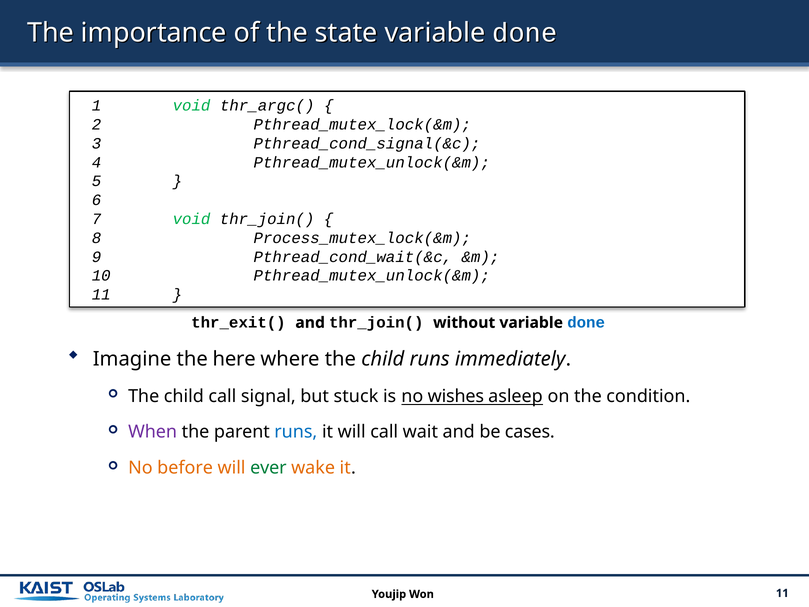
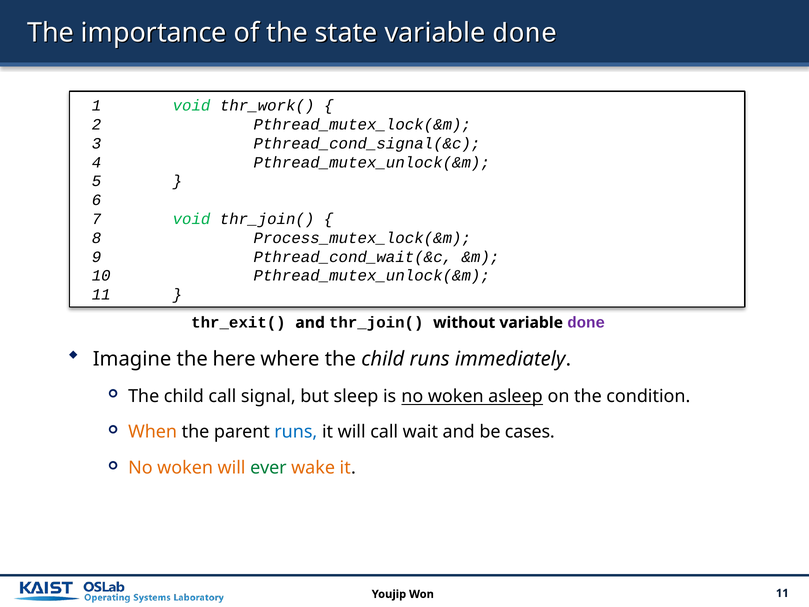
thr_argc(: thr_argc( -> thr_work(
done at (586, 323) colour: blue -> purple
stuck: stuck -> sleep
is no wishes: wishes -> woken
When colour: purple -> orange
before at (185, 468): before -> woken
